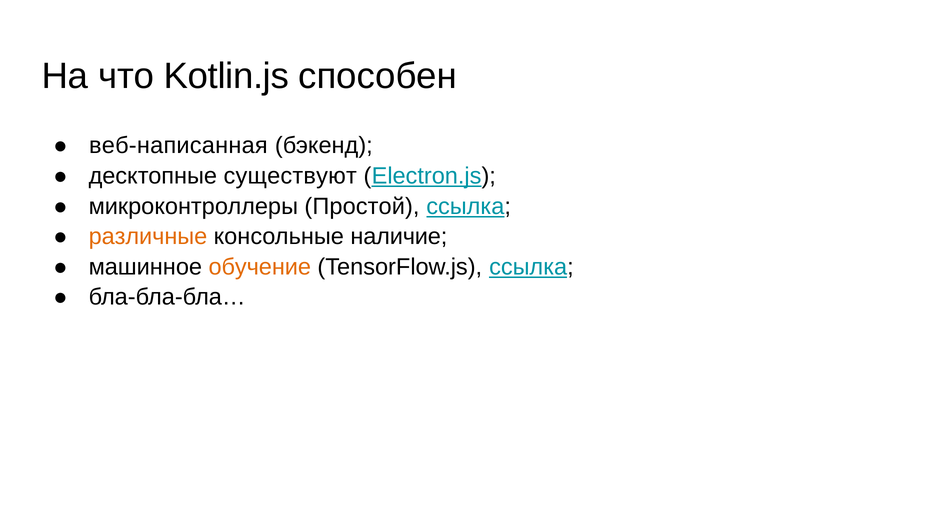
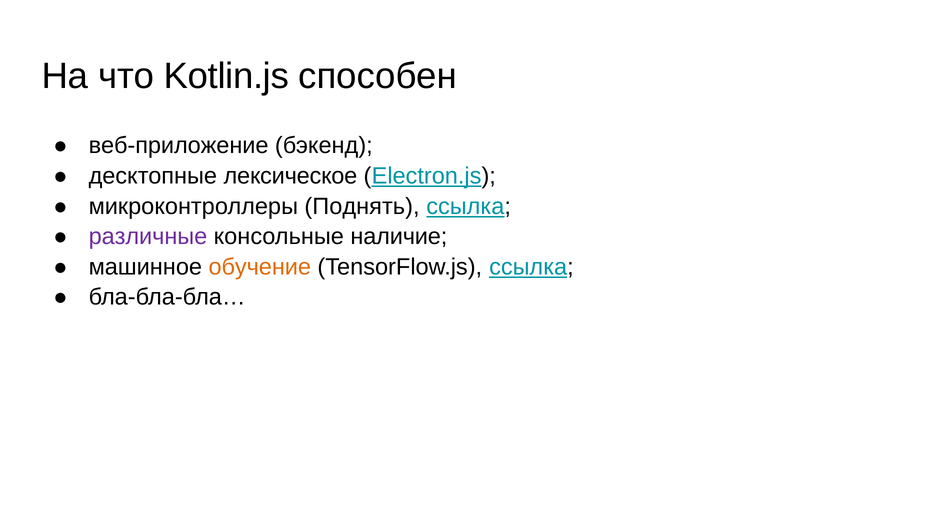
веб-написанная: веб-написанная -> веб-приложение
существуют: существуют -> лексическое
Простой: Простой -> Поднять
различные colour: orange -> purple
